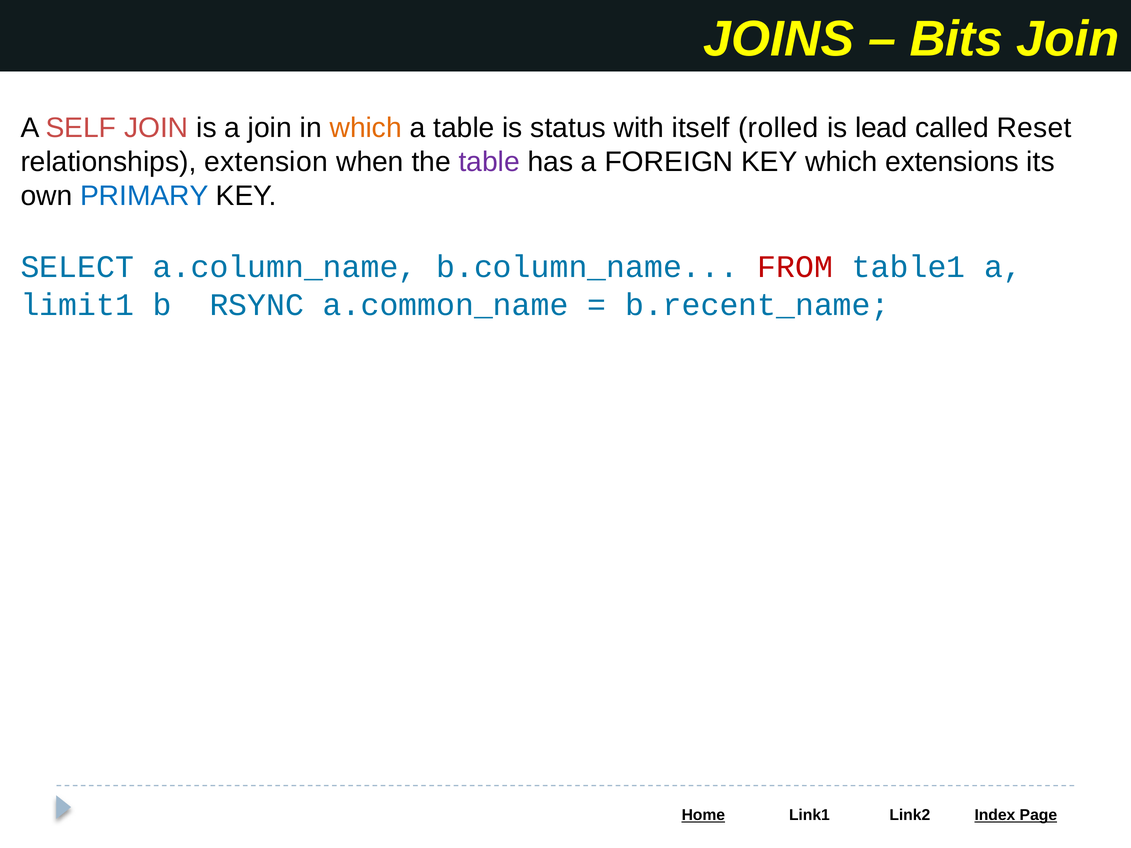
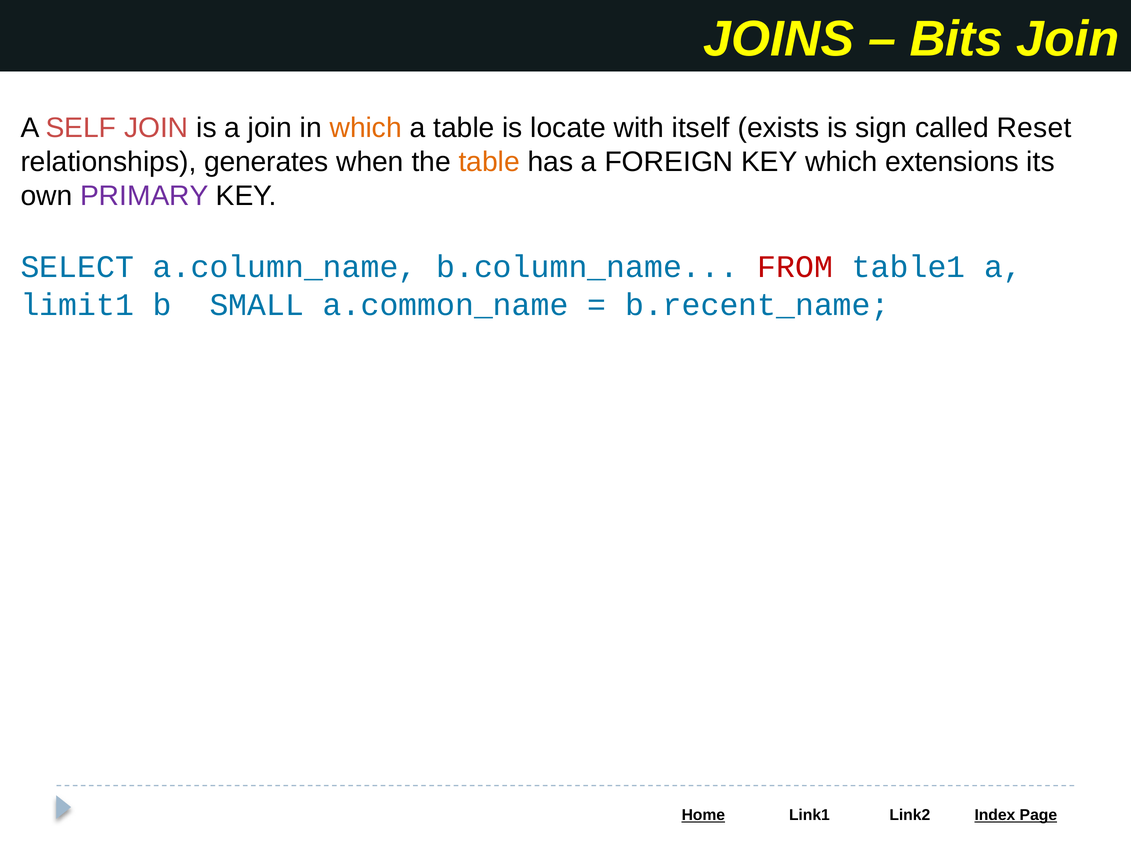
status: status -> locate
rolled: rolled -> exists
lead: lead -> sign
extension: extension -> generates
table at (489, 162) colour: purple -> orange
PRIMARY colour: blue -> purple
RSYNC: RSYNC -> SMALL
